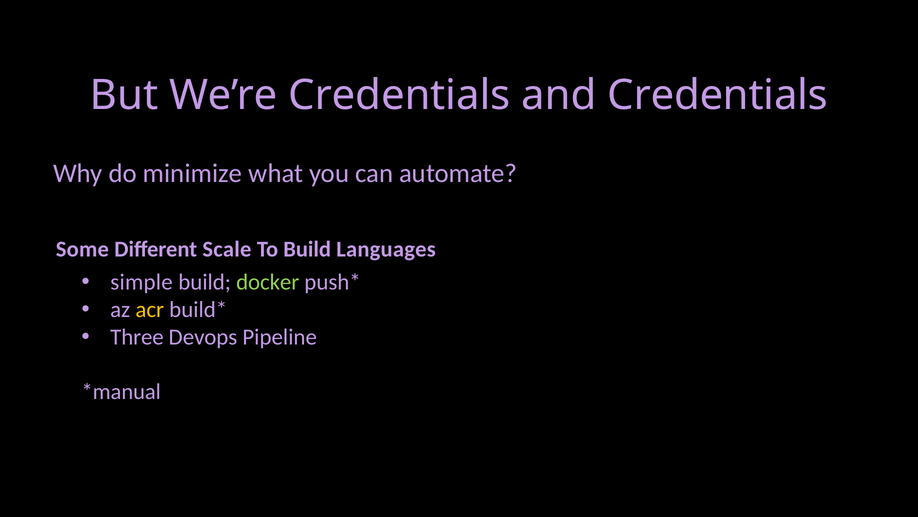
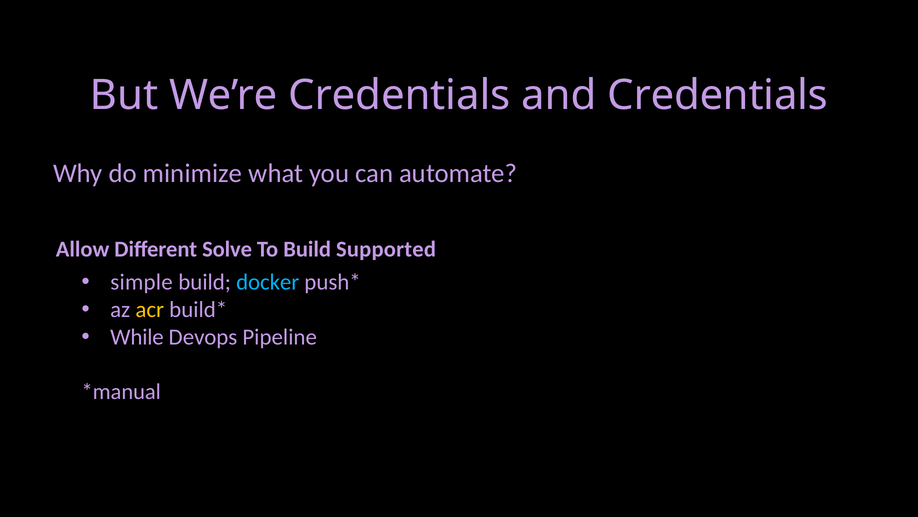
Some: Some -> Allow
Scale: Scale -> Solve
Languages: Languages -> Supported
docker colour: light green -> light blue
Three: Three -> While
